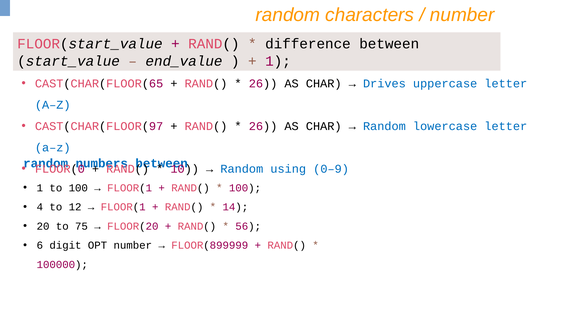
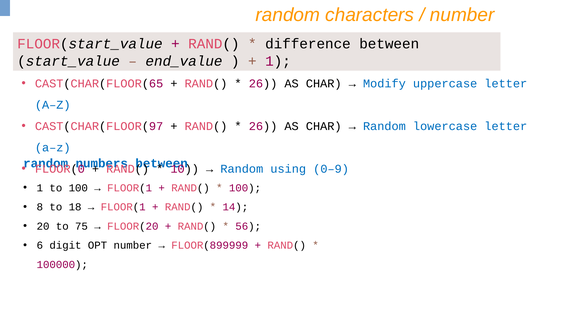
Drives: Drives -> Modify
4: 4 -> 8
12: 12 -> 18
